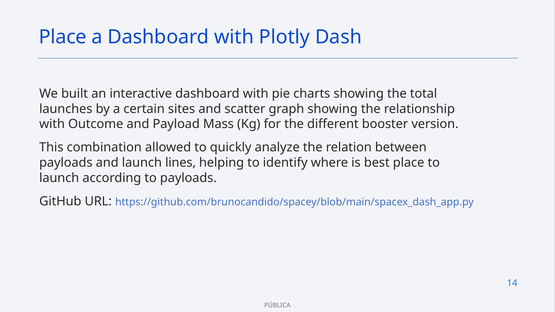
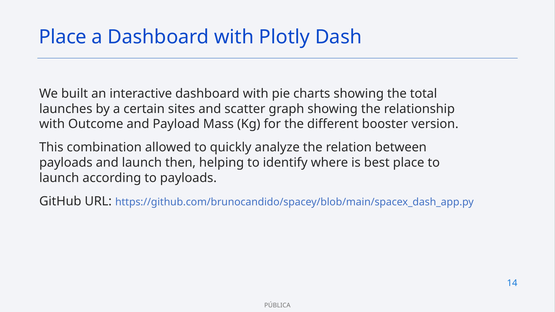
lines: lines -> then
